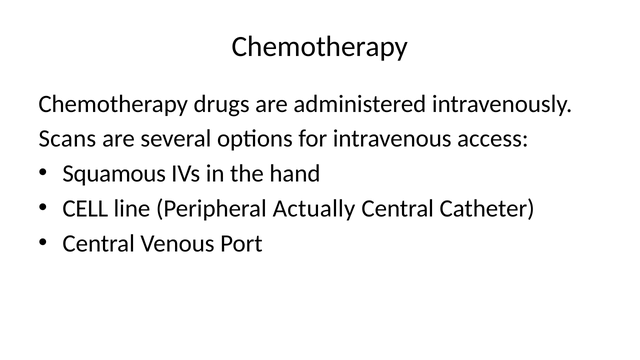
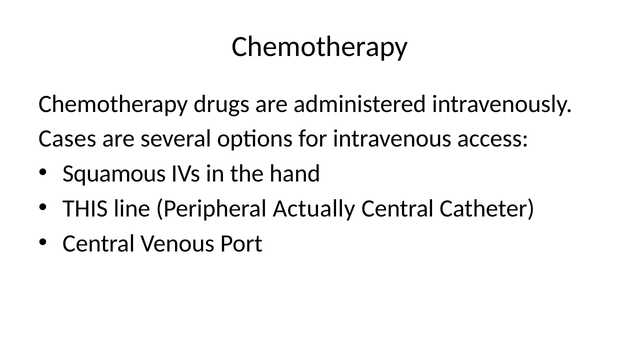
Scans: Scans -> Cases
CELL: CELL -> THIS
